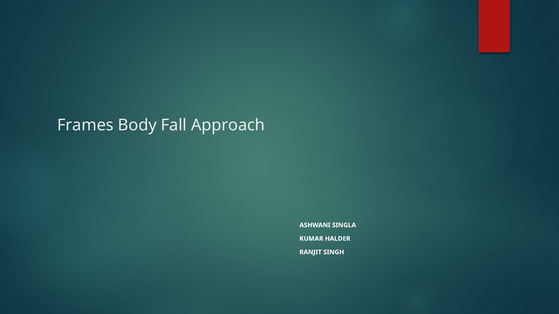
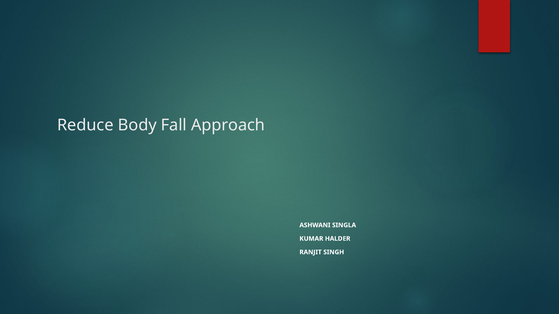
Frames: Frames -> Reduce
